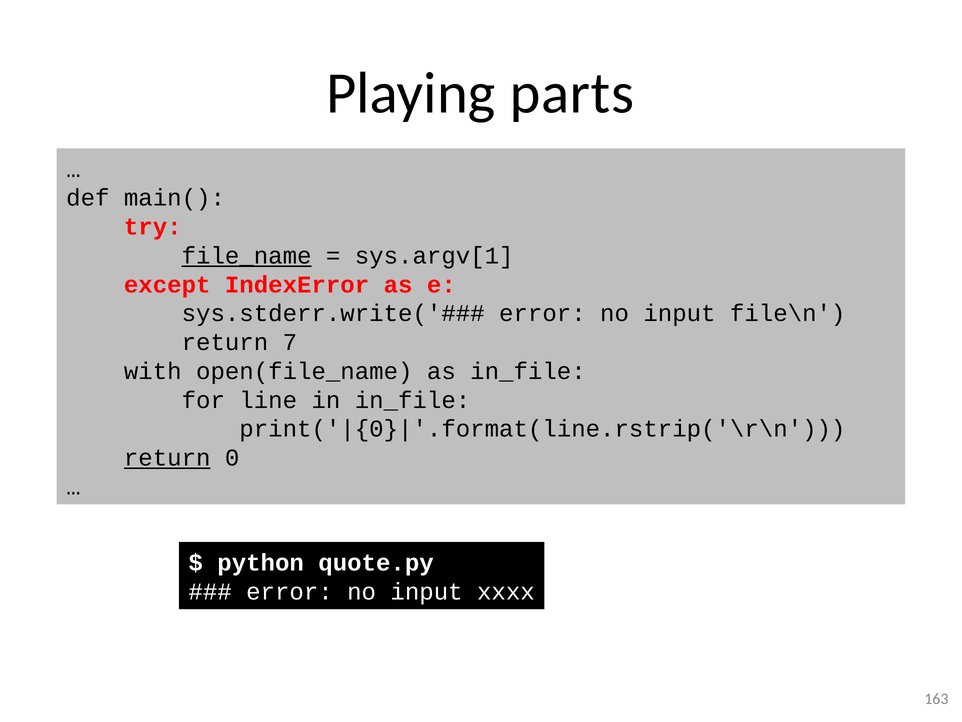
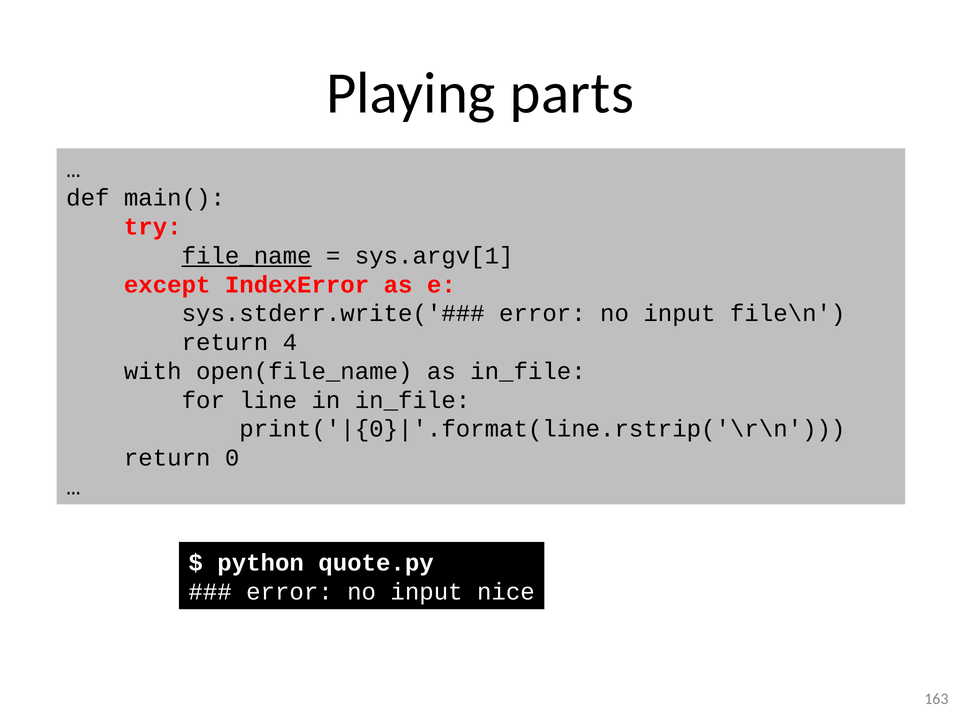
7: 7 -> 4
return at (167, 458) underline: present -> none
xxxx: xxxx -> nice
